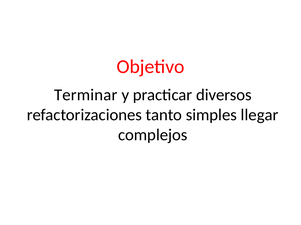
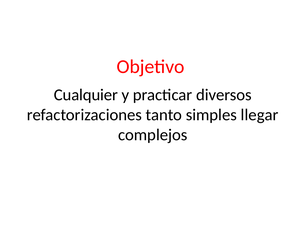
Terminar: Terminar -> Cualquier
